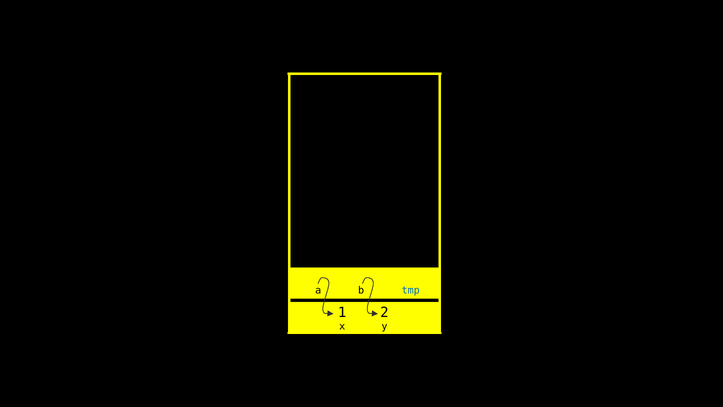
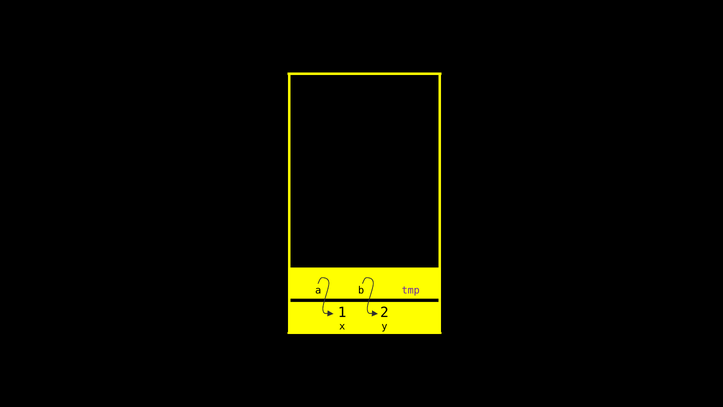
tmp colour: blue -> purple
